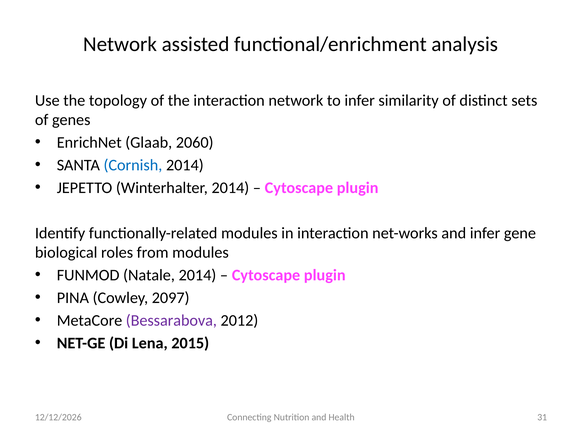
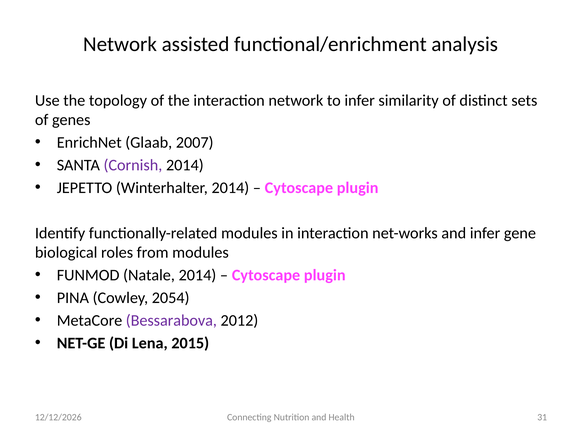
2060: 2060 -> 2007
Cornish colour: blue -> purple
2097: 2097 -> 2054
